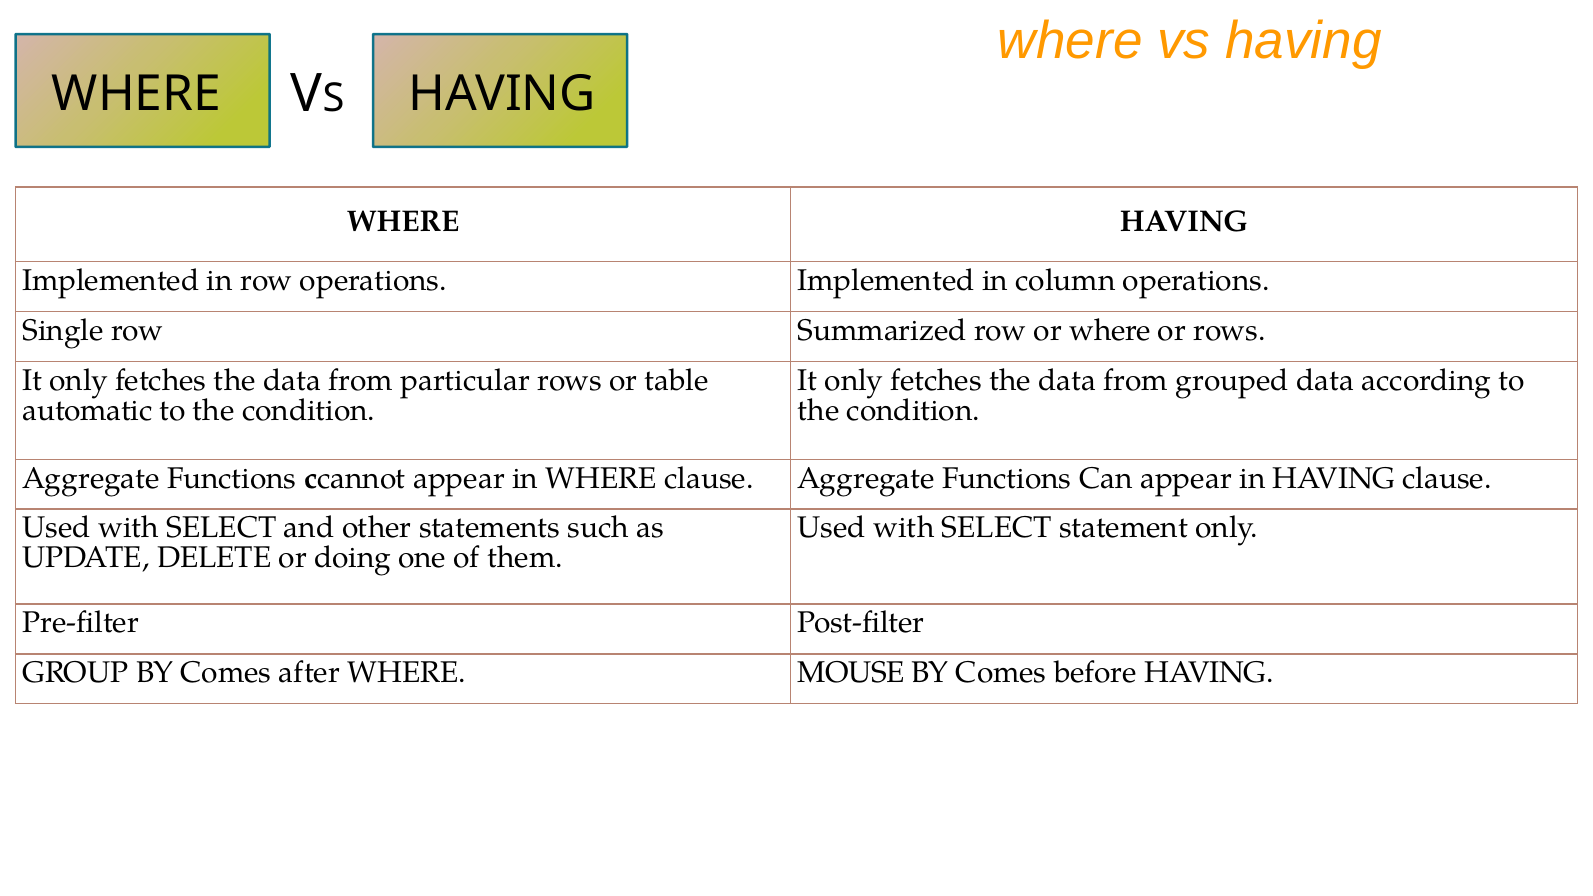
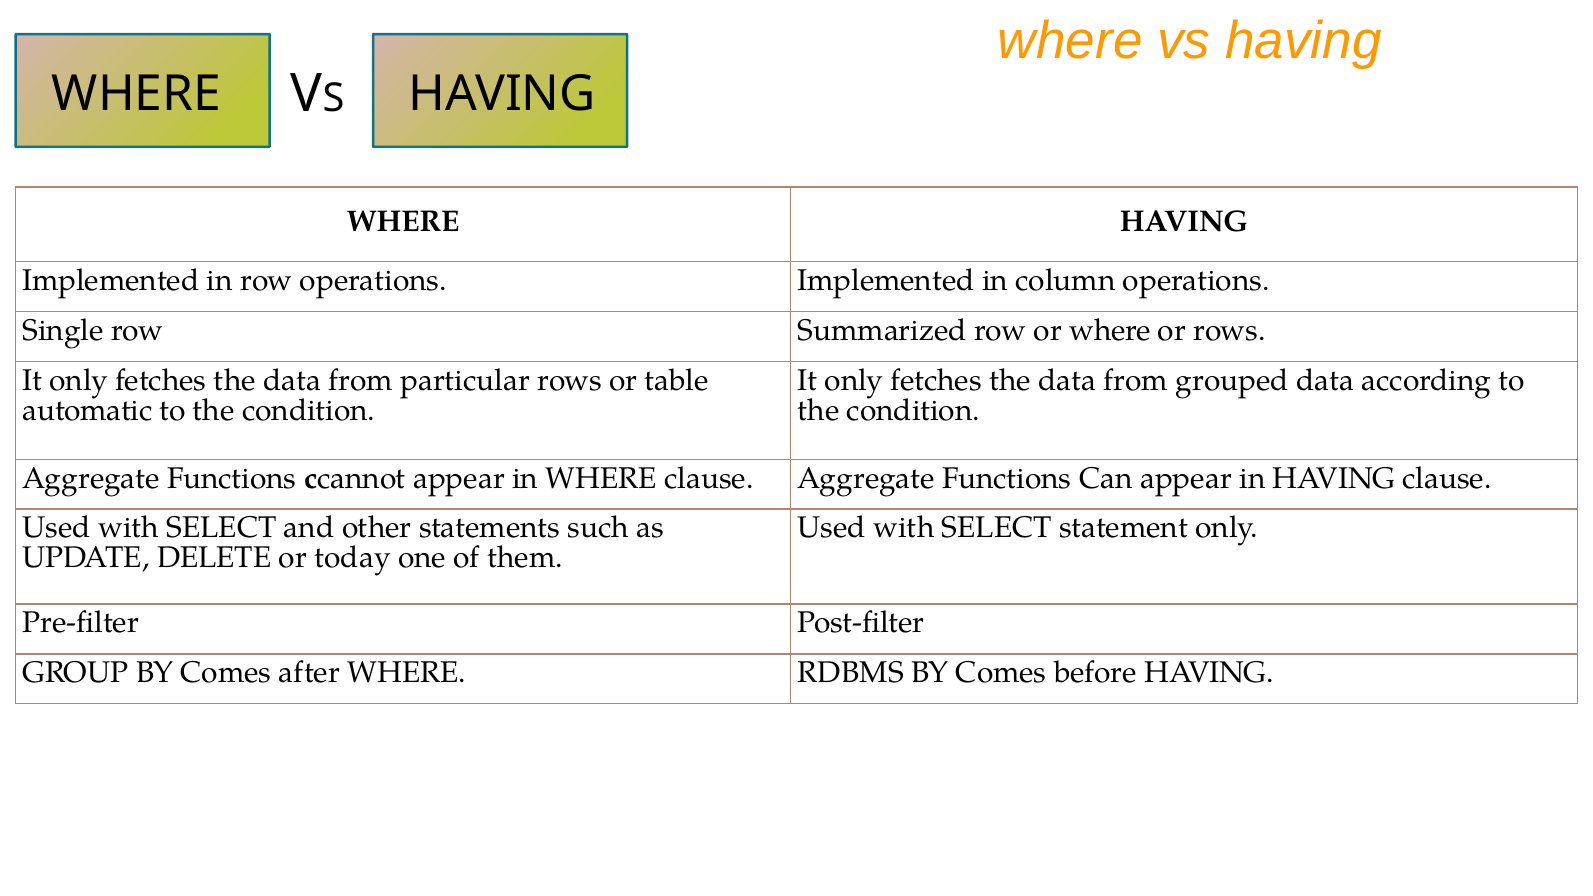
doing: doing -> today
MOUSE: MOUSE -> RDBMS
